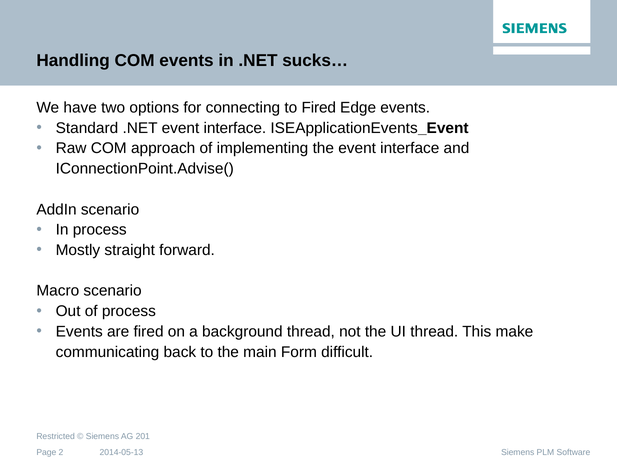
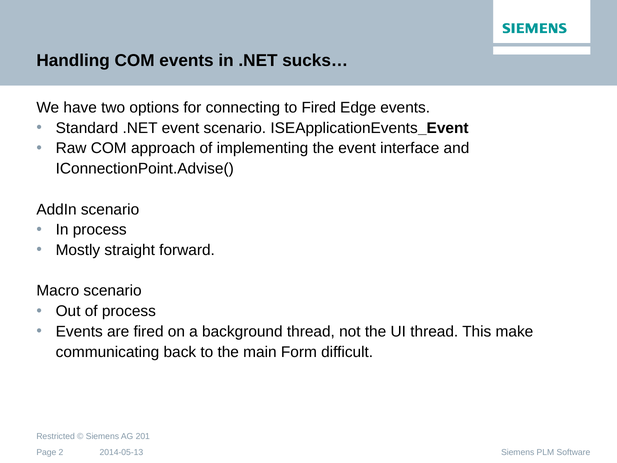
.NET event interface: interface -> scenario
